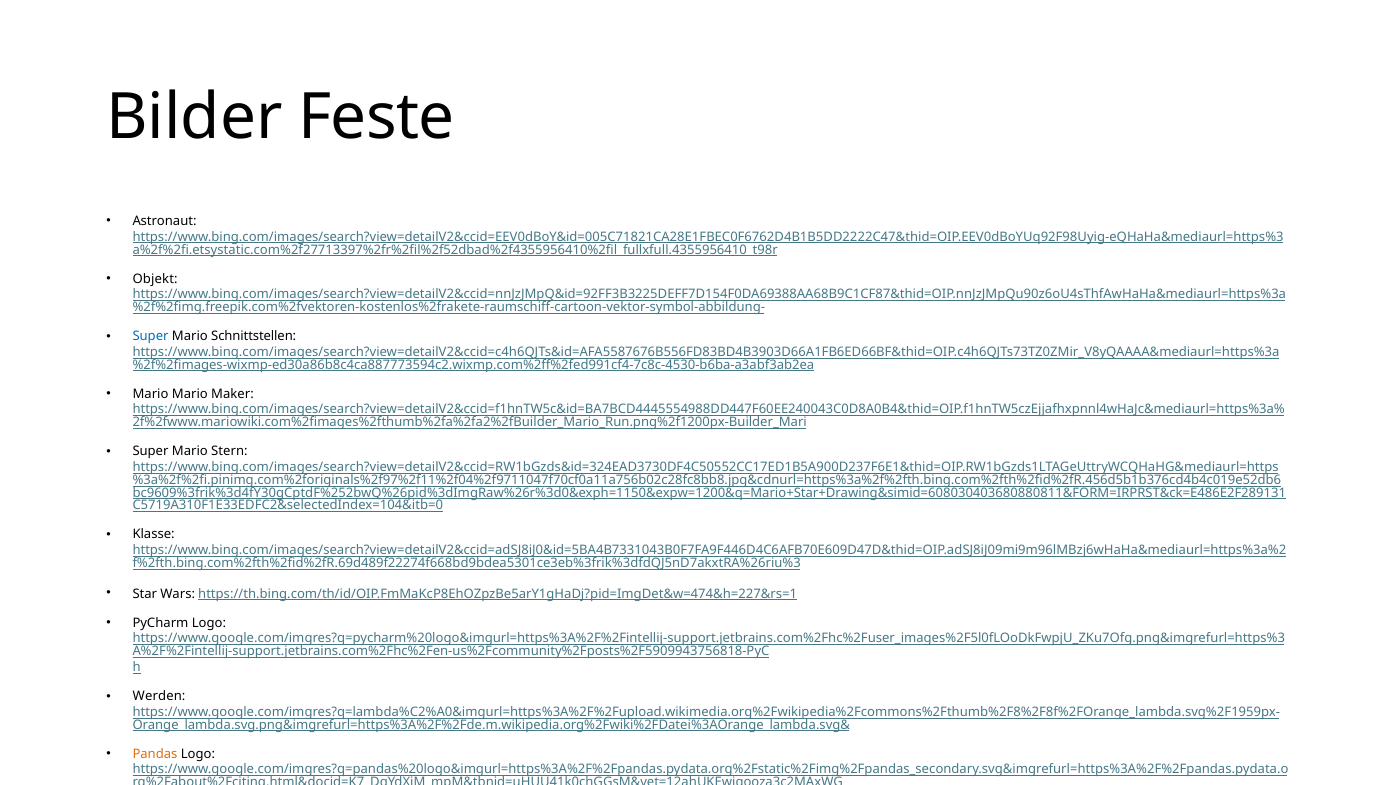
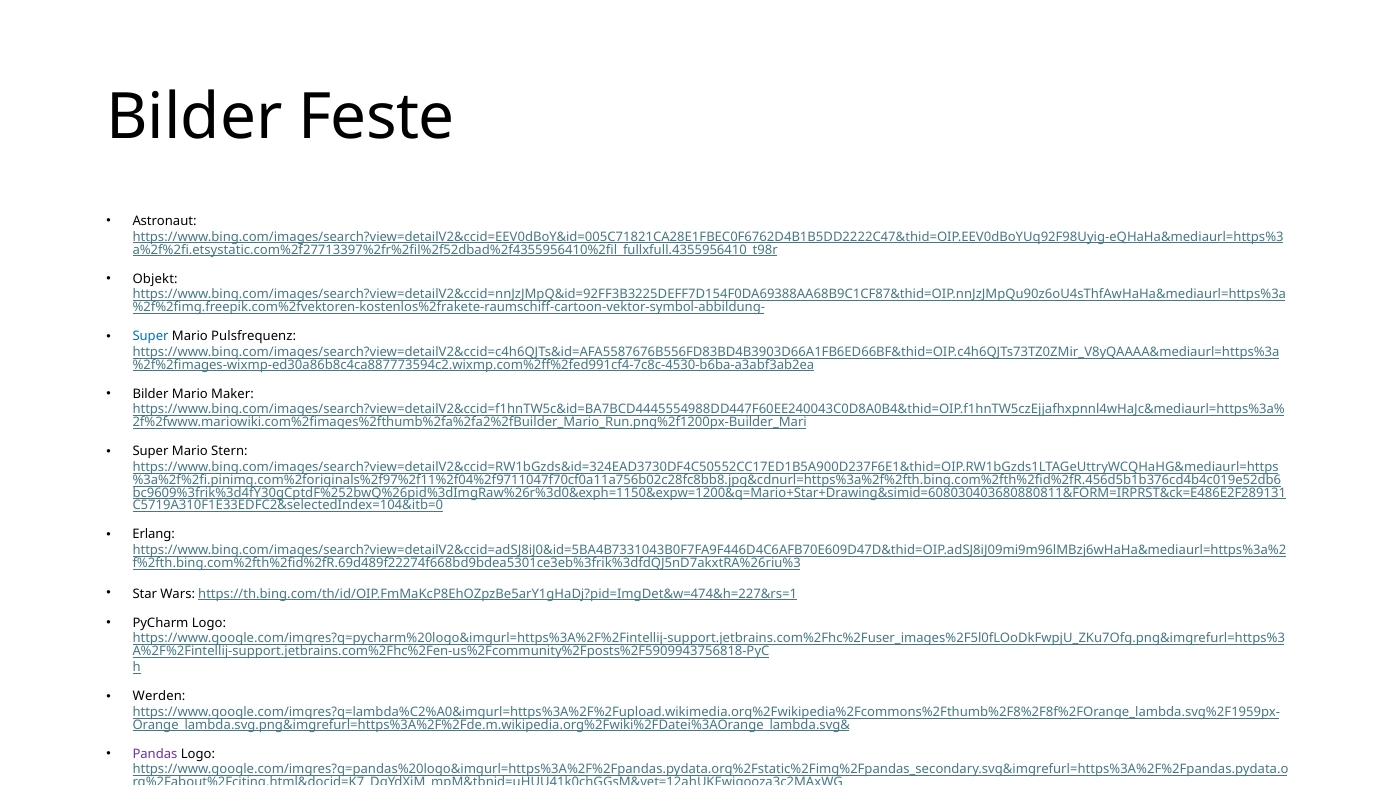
Schnittstellen: Schnittstellen -> Pulsfrequenz
Mario at (150, 394): Mario -> Bilder
Klasse: Klasse -> Erlang
Pandas colour: orange -> purple
